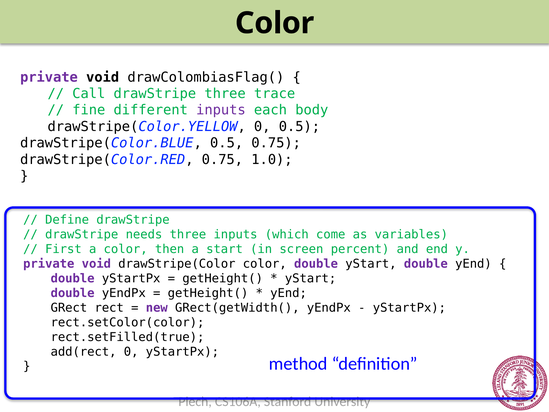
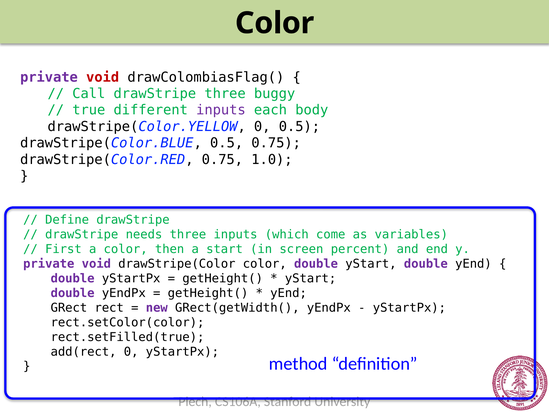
void at (103, 77) colour: black -> red
trace: trace -> buggy
fine: fine -> true
